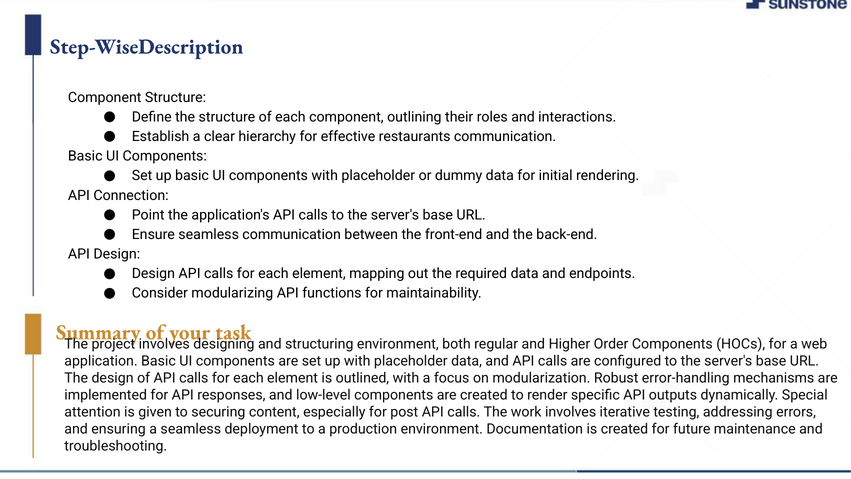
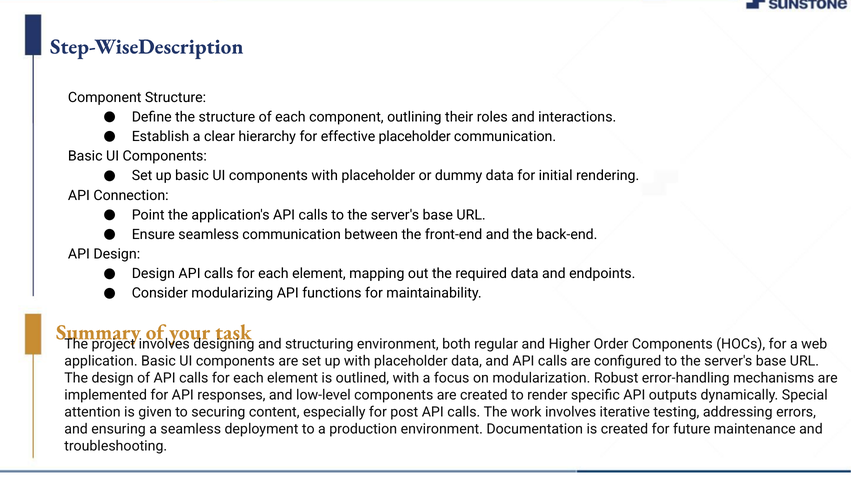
effective restaurants: restaurants -> placeholder
